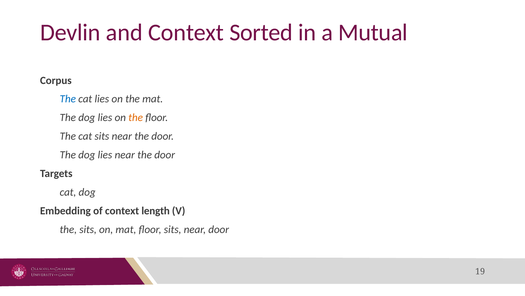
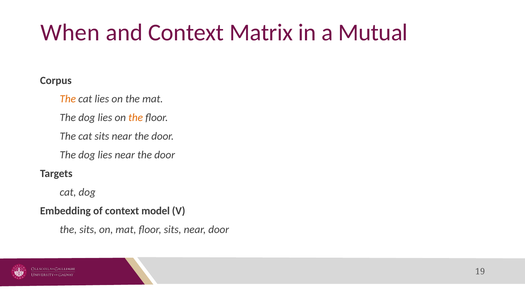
Devlin: Devlin -> When
Sorted: Sorted -> Matrix
The at (68, 99) colour: blue -> orange
length: length -> model
